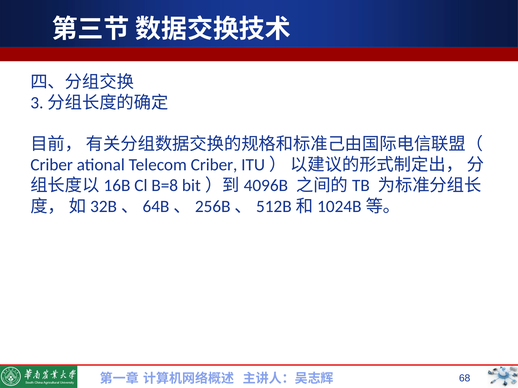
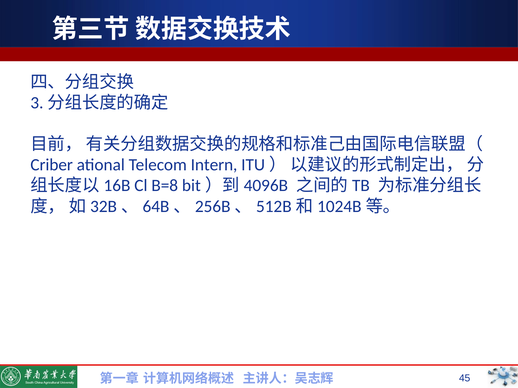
Telecom Criber: Criber -> Intern
68: 68 -> 45
